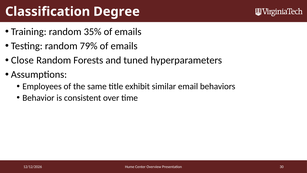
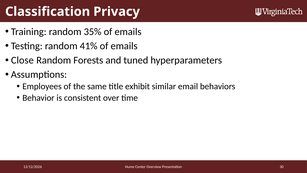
Degree: Degree -> Privacy
79%: 79% -> 41%
